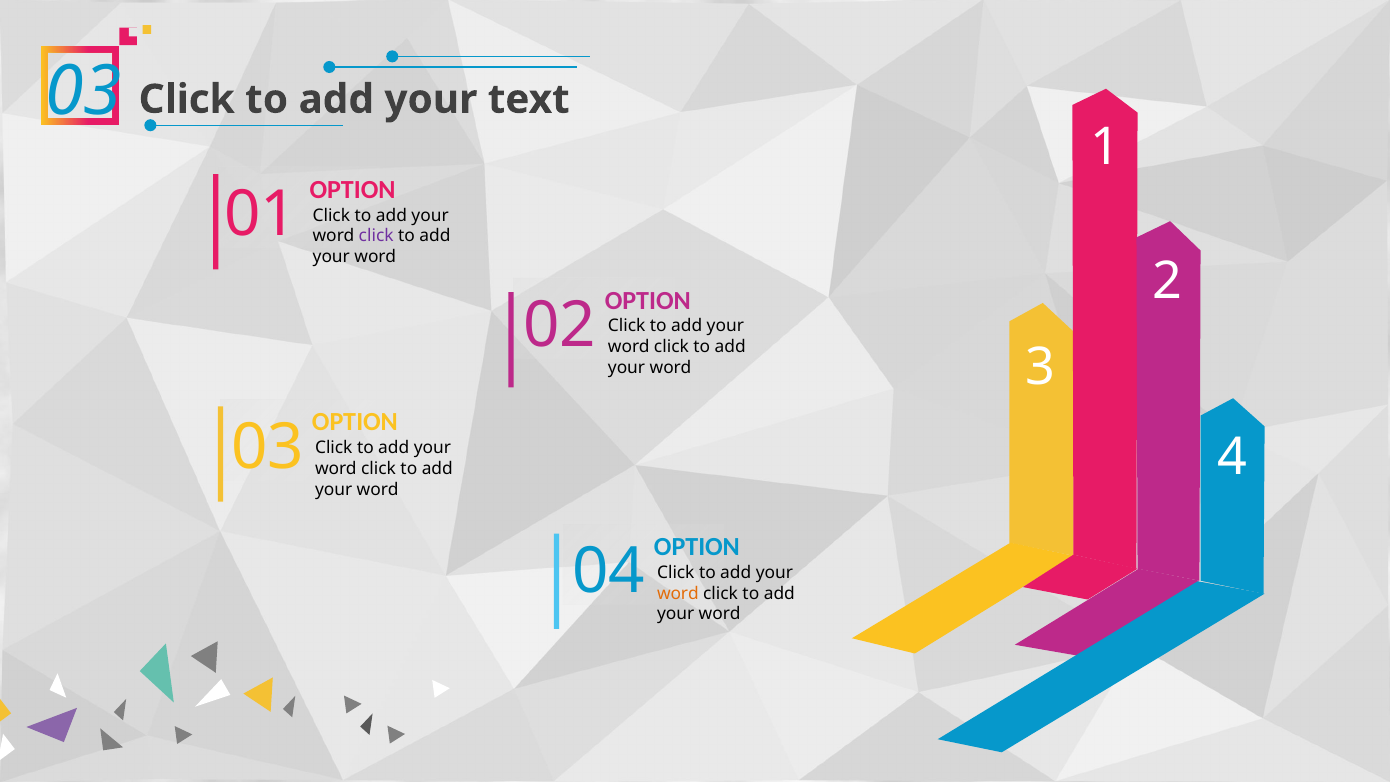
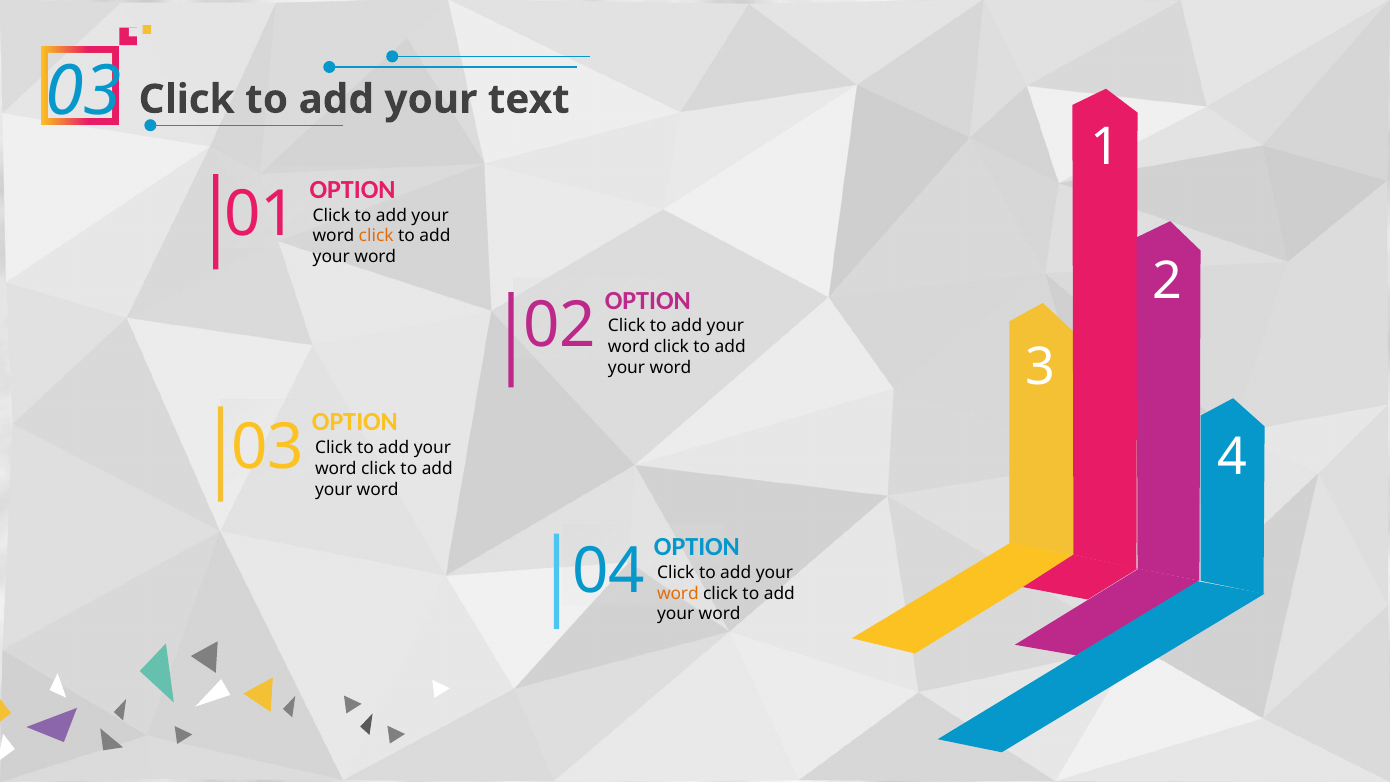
click at (376, 236) colour: purple -> orange
